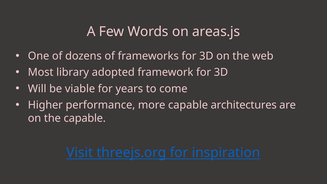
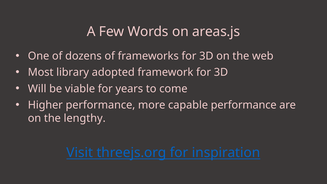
capable architectures: architectures -> performance
the capable: capable -> lengthy
